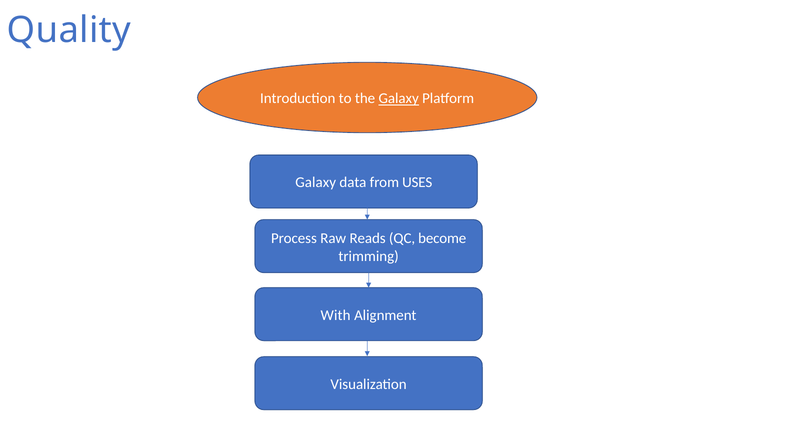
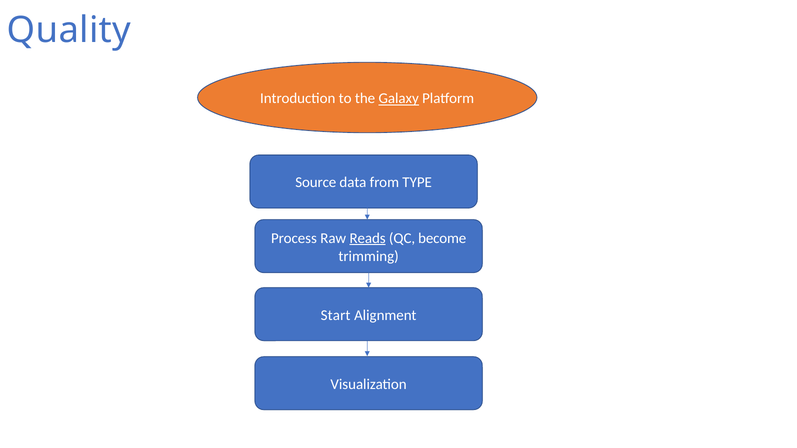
Galaxy at (316, 183): Galaxy -> Source
USES: USES -> TYPE
Reads underline: none -> present
With: With -> Start
